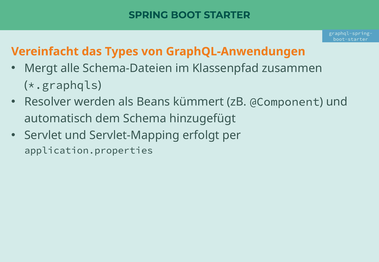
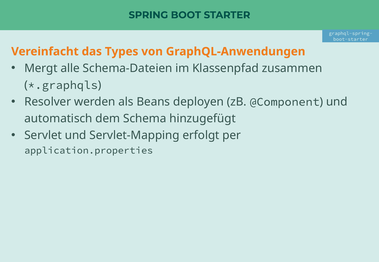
kümmert: kümmert -> deployen
